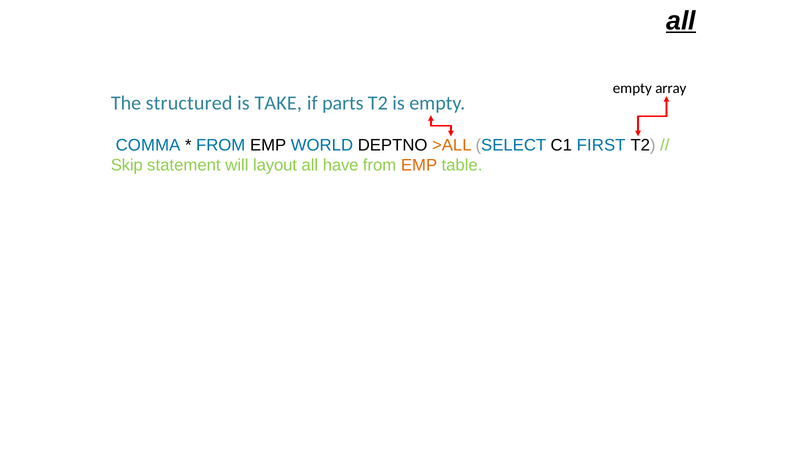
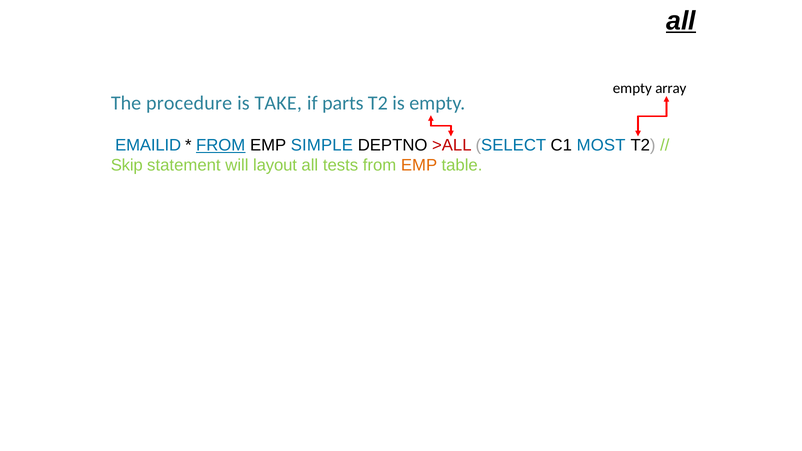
structured: structured -> procedure
COMMA: COMMA -> EMAILID
FROM at (221, 145) underline: none -> present
WORLD: WORLD -> SIMPLE
>ALL colour: orange -> red
FIRST: FIRST -> MOST
have: have -> tests
